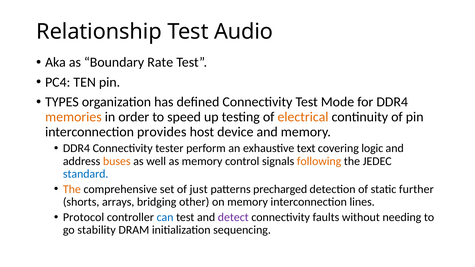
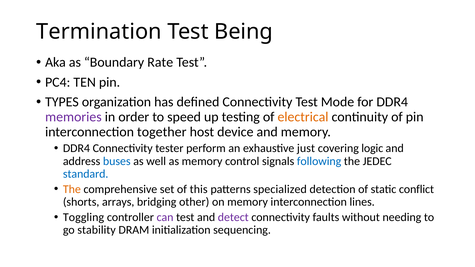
Relationship: Relationship -> Termination
Audio: Audio -> Being
memories colour: orange -> purple
provides: provides -> together
text: text -> just
buses colour: orange -> blue
following colour: orange -> blue
just: just -> this
precharged: precharged -> specialized
further: further -> conflict
Protocol: Protocol -> Toggling
can colour: blue -> purple
